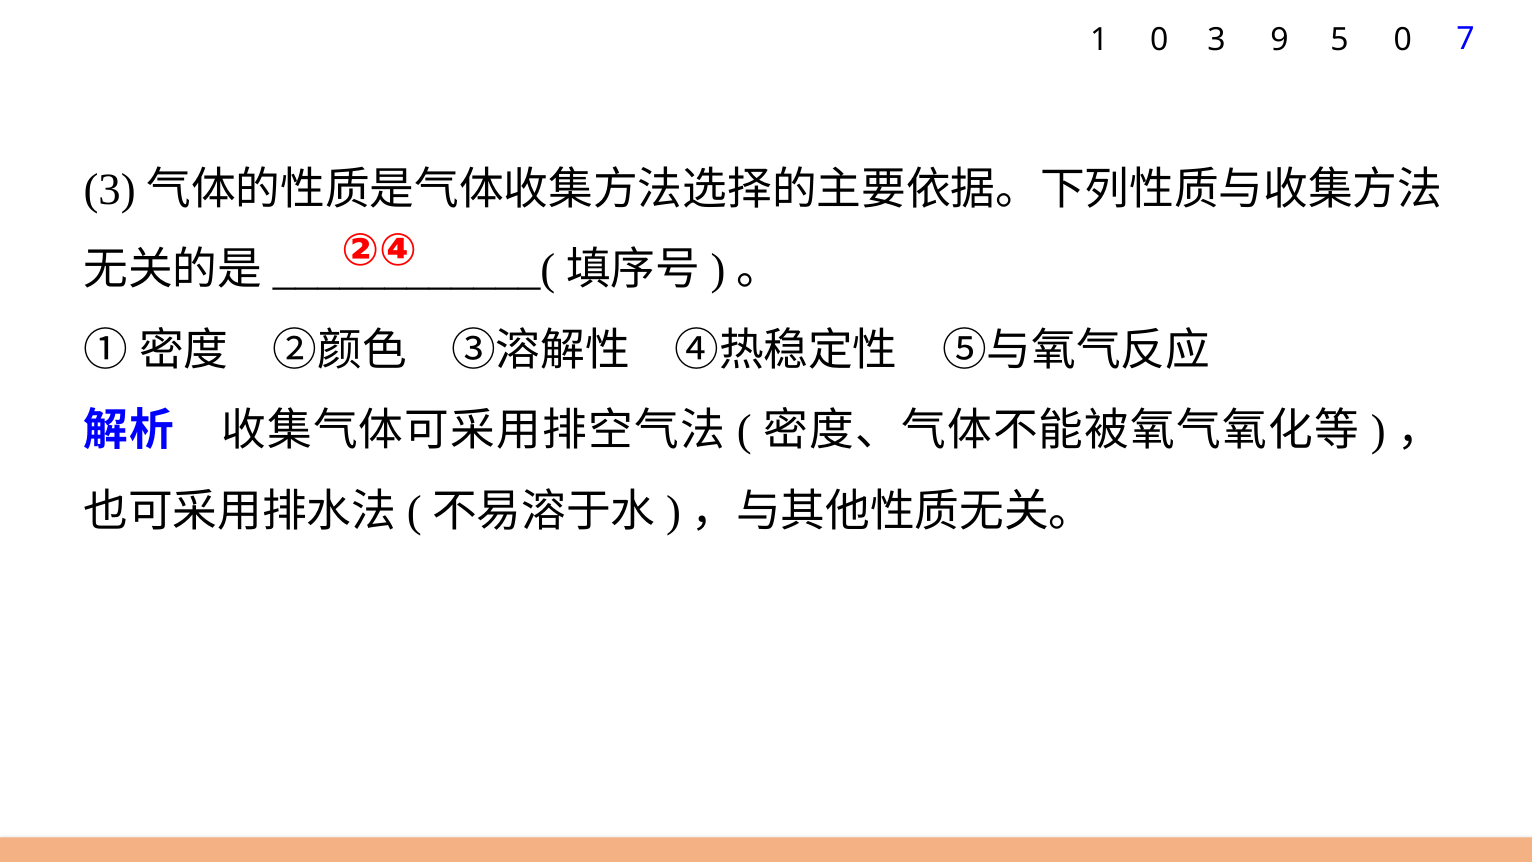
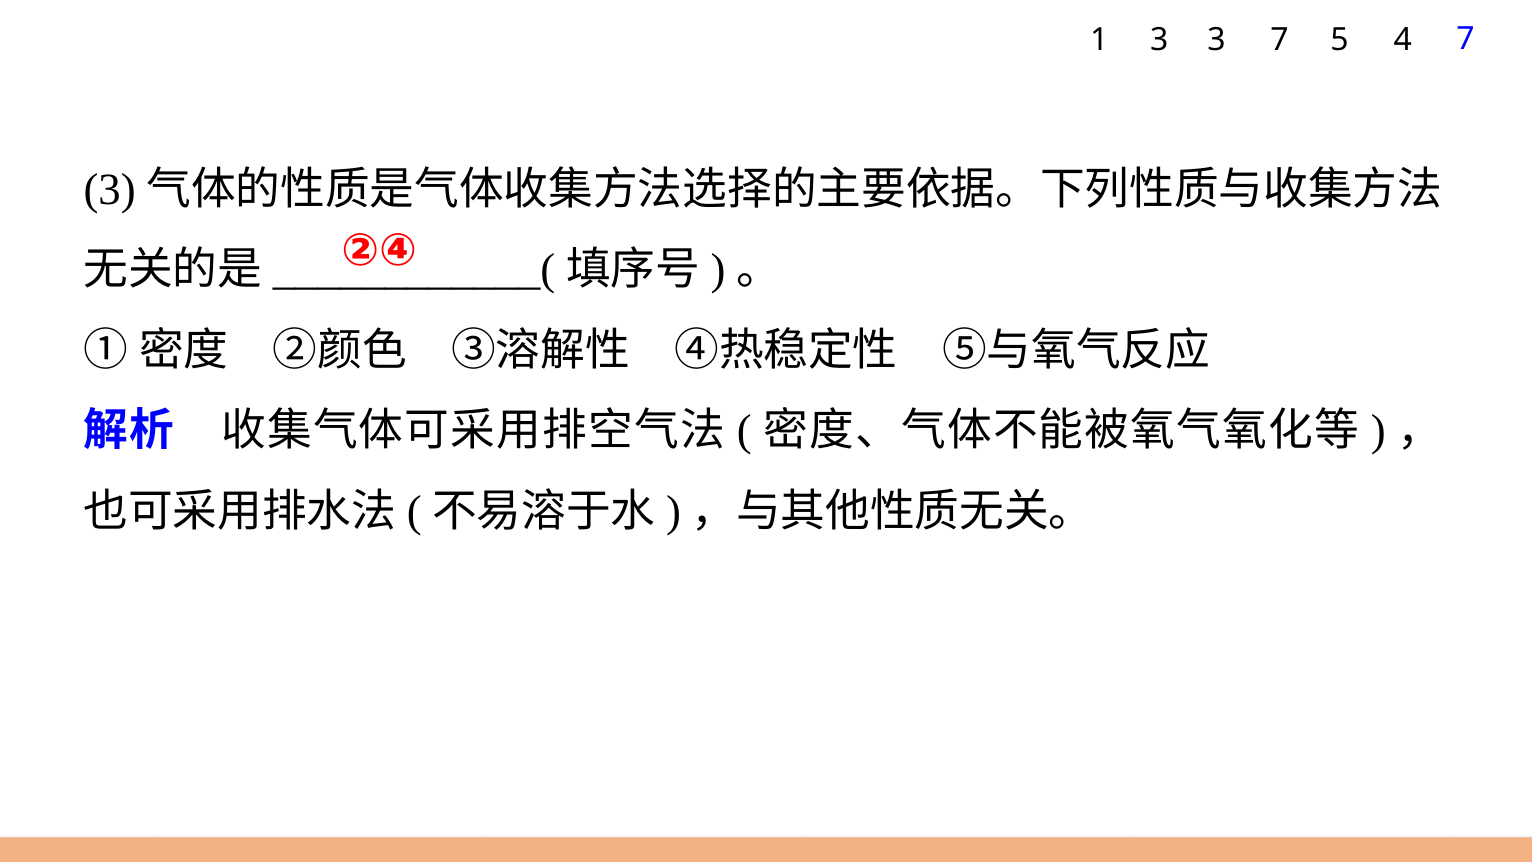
1 0: 0 -> 3
3 9: 9 -> 7
5 0: 0 -> 4
